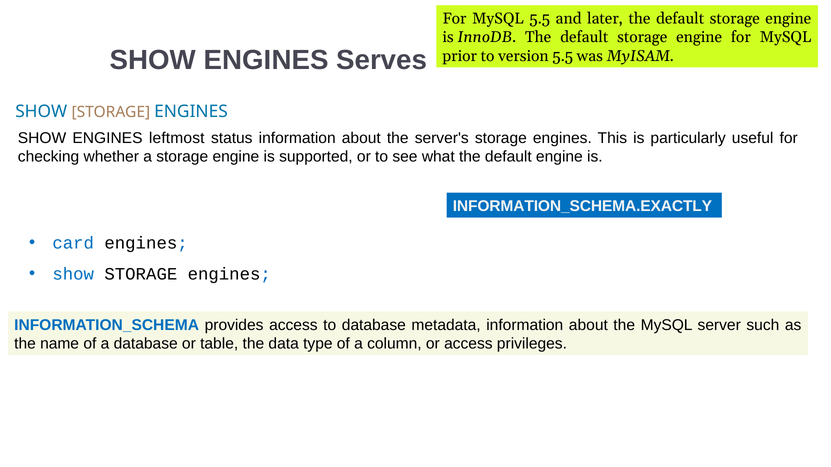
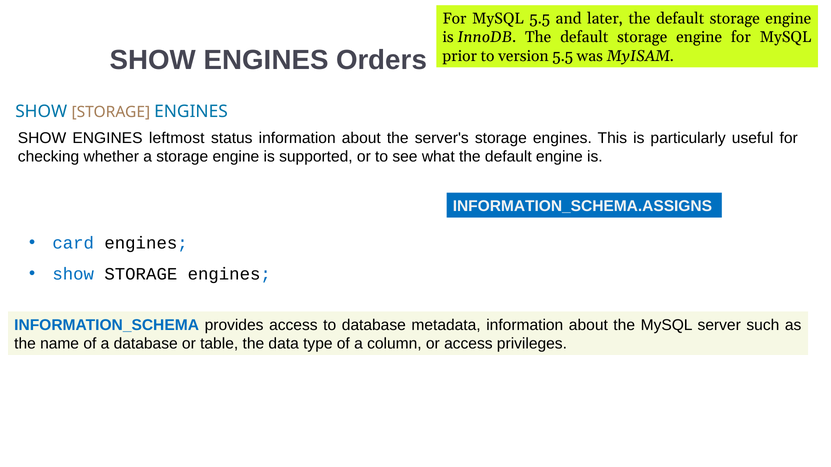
Serves: Serves -> Orders
INFORMATION_SCHEMA.EXACTLY: INFORMATION_SCHEMA.EXACTLY -> INFORMATION_SCHEMA.ASSIGNS
